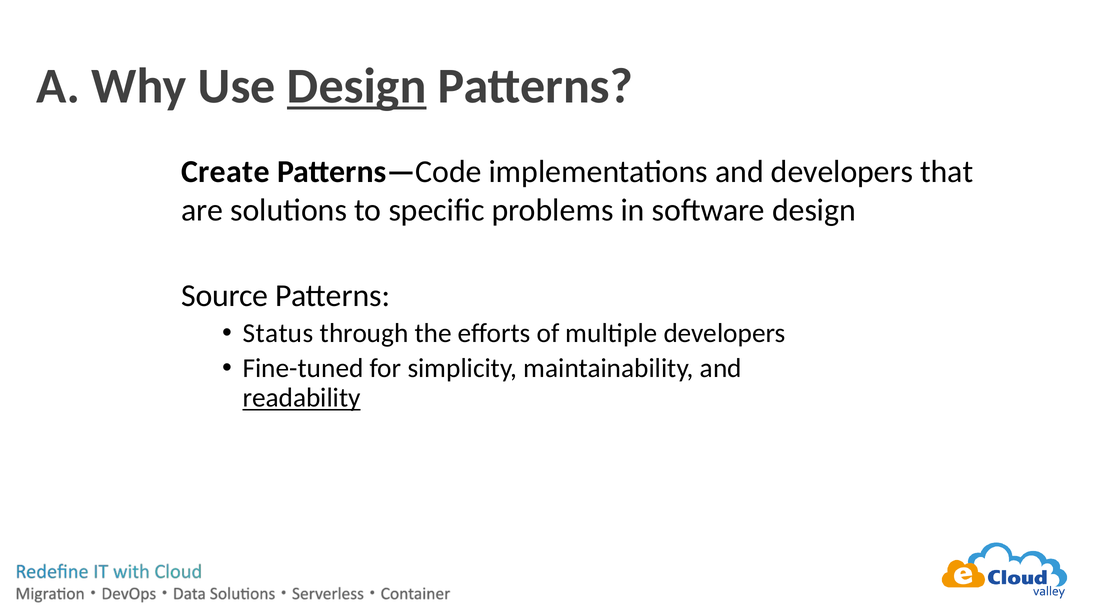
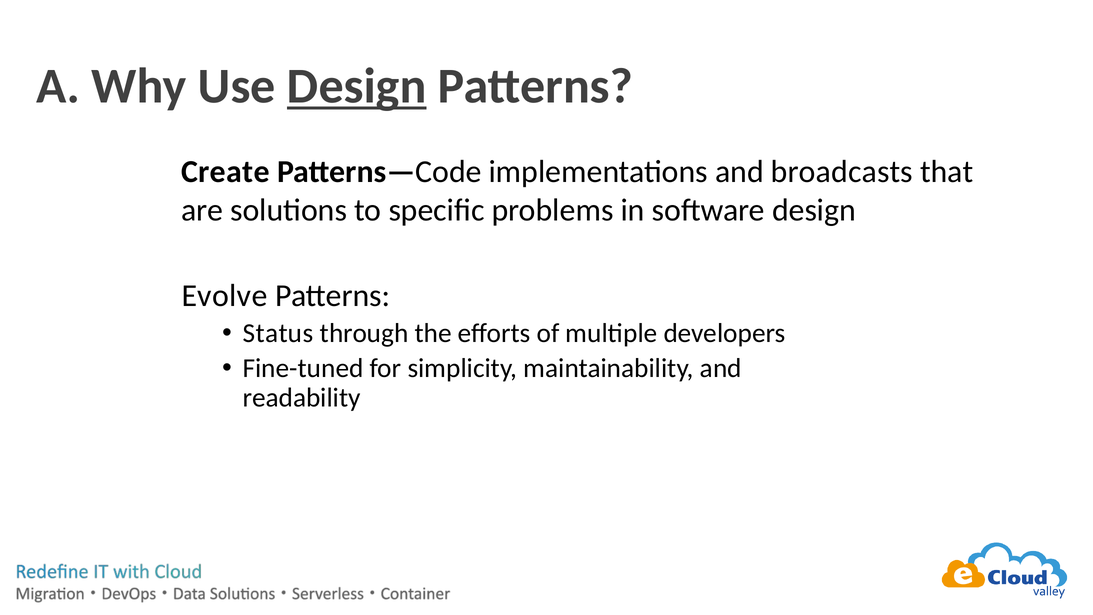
and developers: developers -> broadcasts
Source: Source -> Evolve
readability underline: present -> none
